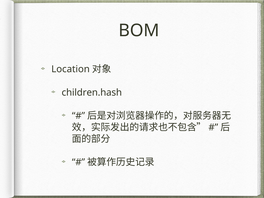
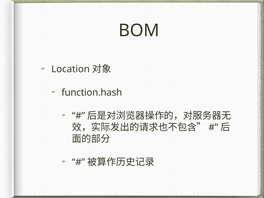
children.hash: children.hash -> function.hash
